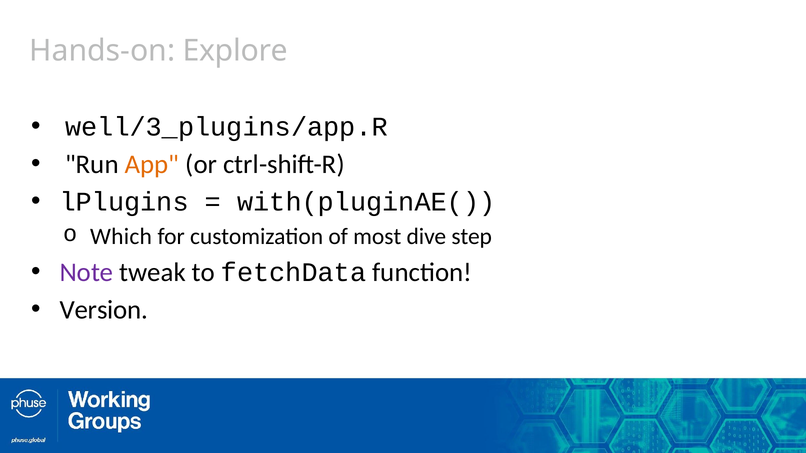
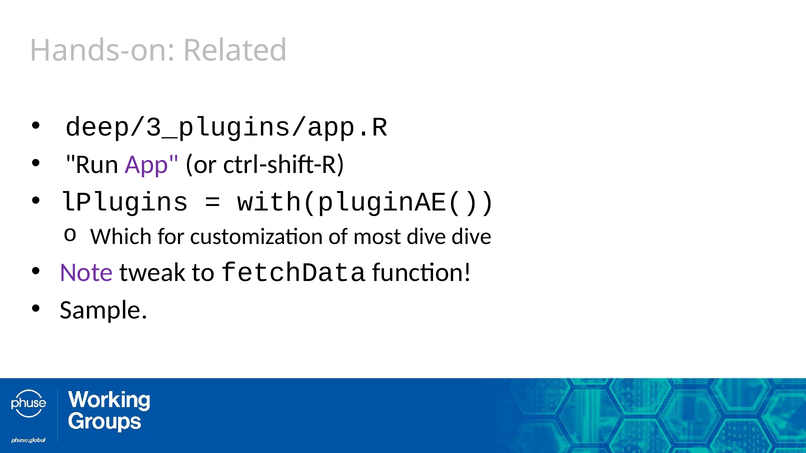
Explore: Explore -> Related
well/3_plugins/app.R: well/3_plugins/app.R -> deep/3_plugins/app.R
App colour: orange -> purple
dive step: step -> dive
Version: Version -> Sample
